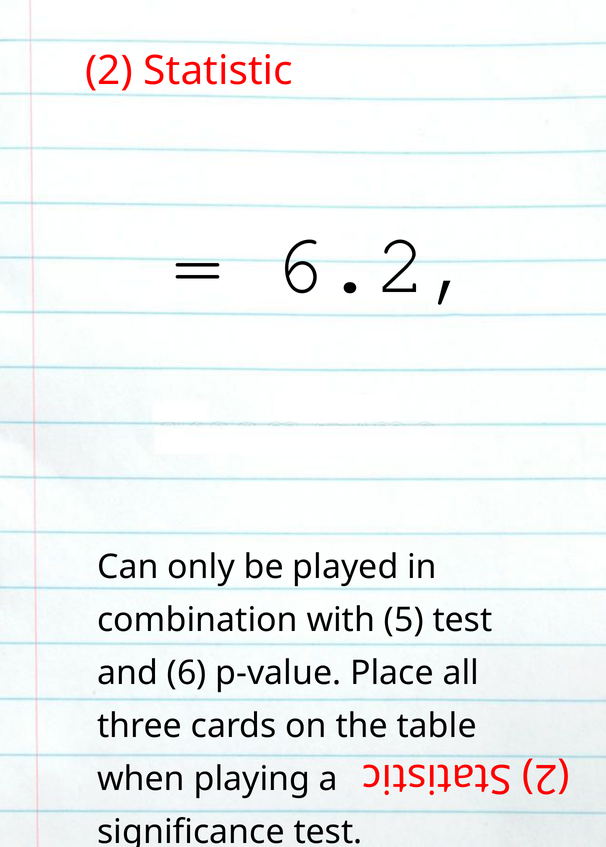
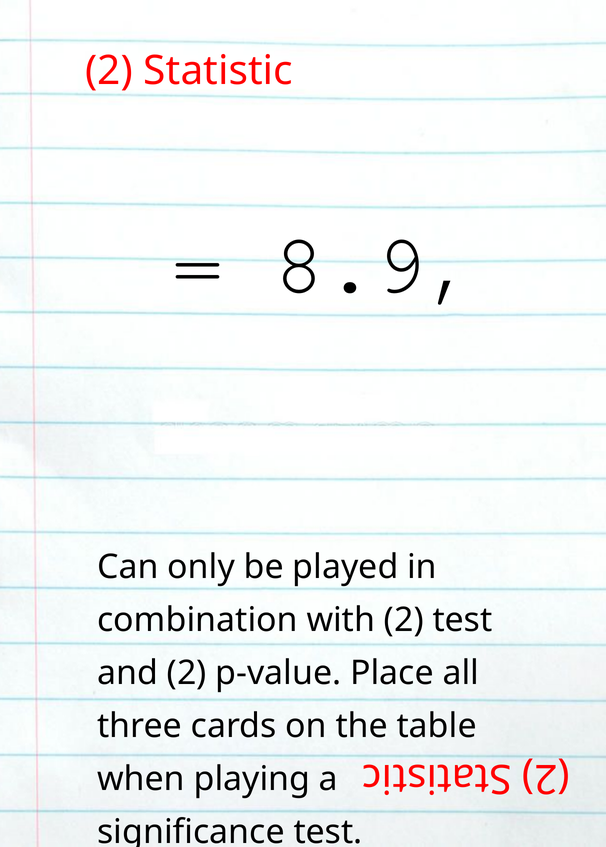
6.2: 6.2 -> 8.9
with 5: 5 -> 2
and 6: 6 -> 2
